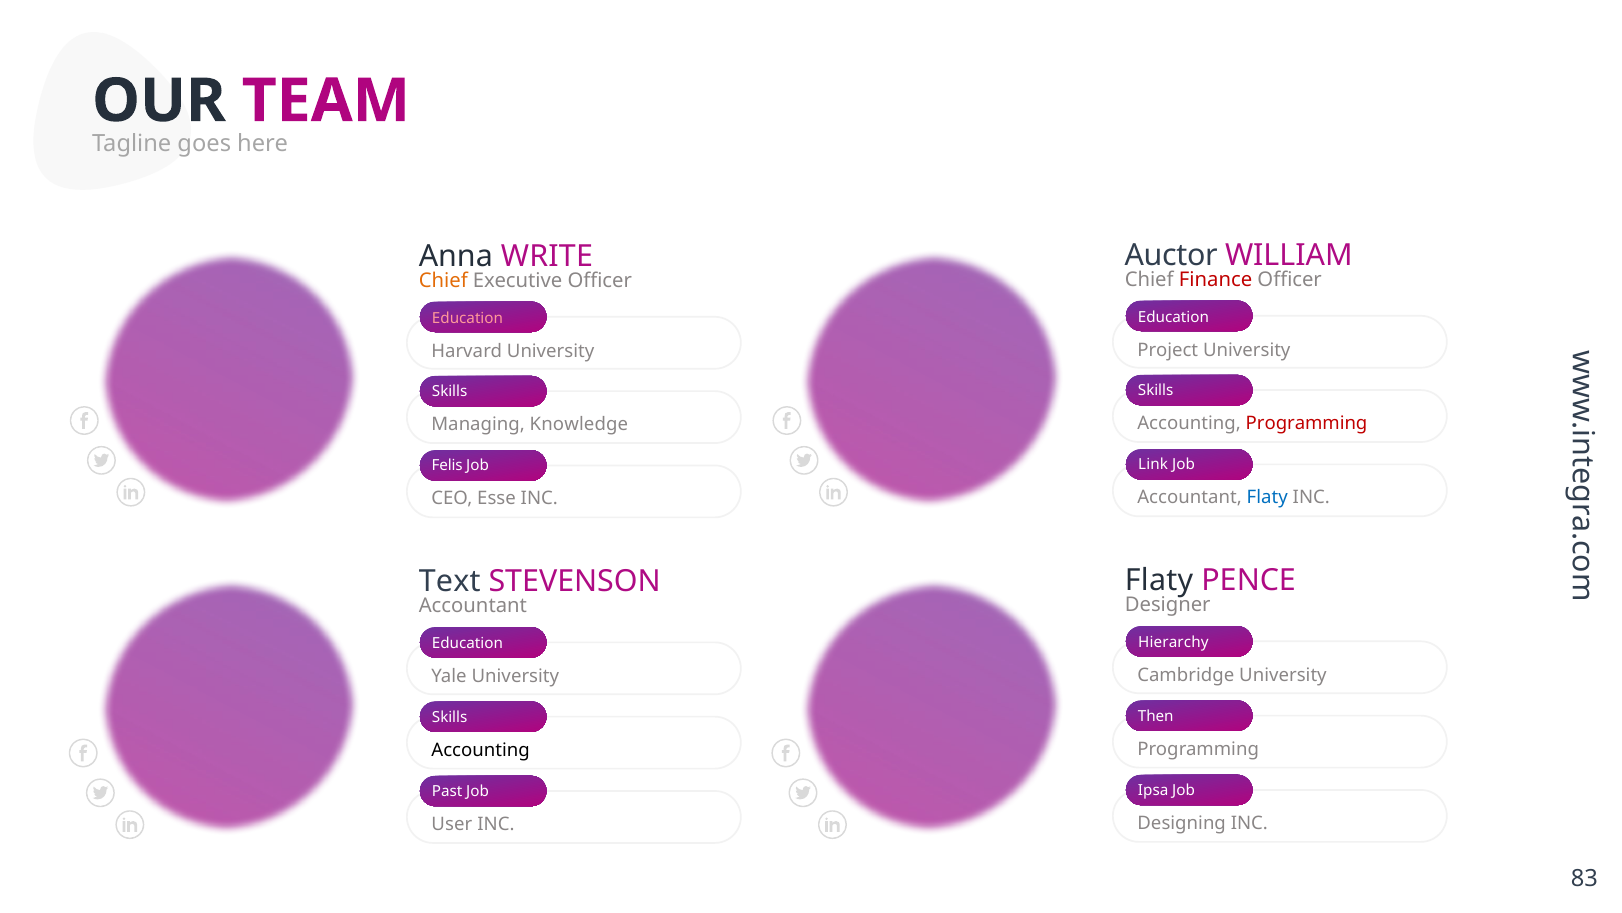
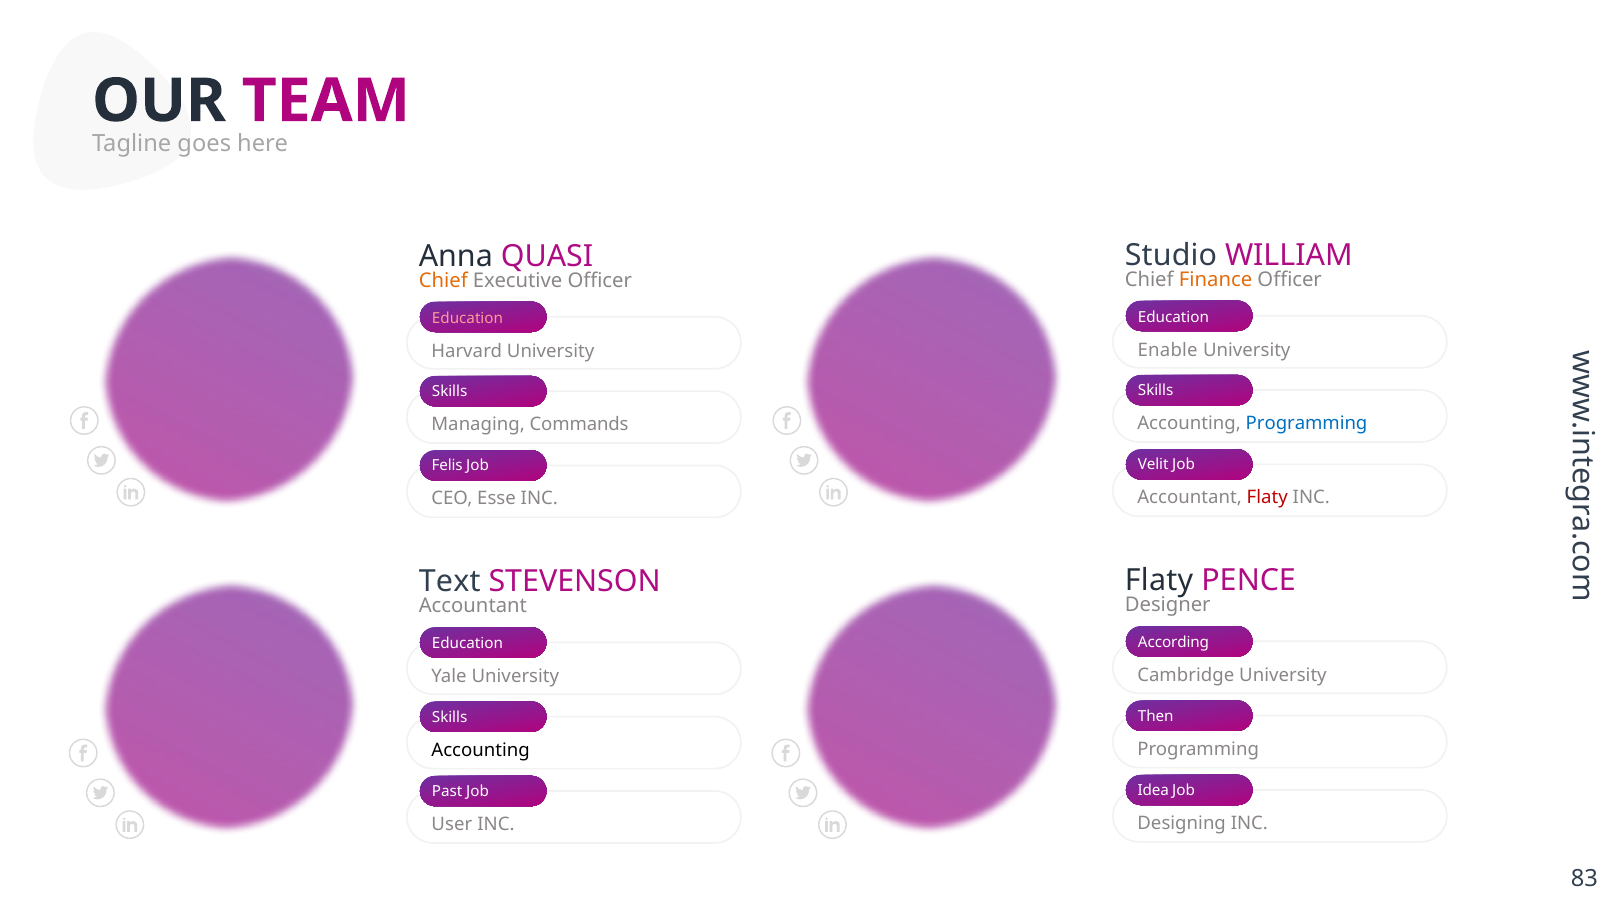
Auctor: Auctor -> Studio
WRITE: WRITE -> QUASI
Finance colour: red -> orange
Project: Project -> Enable
Programming at (1307, 423) colour: red -> blue
Knowledge: Knowledge -> Commands
Link: Link -> Velit
Flaty at (1267, 497) colour: blue -> red
Hierarchy: Hierarchy -> According
Ipsa: Ipsa -> Idea
